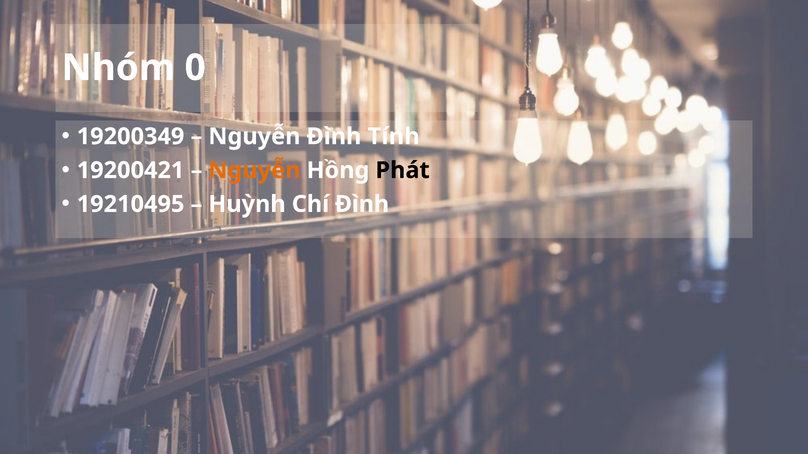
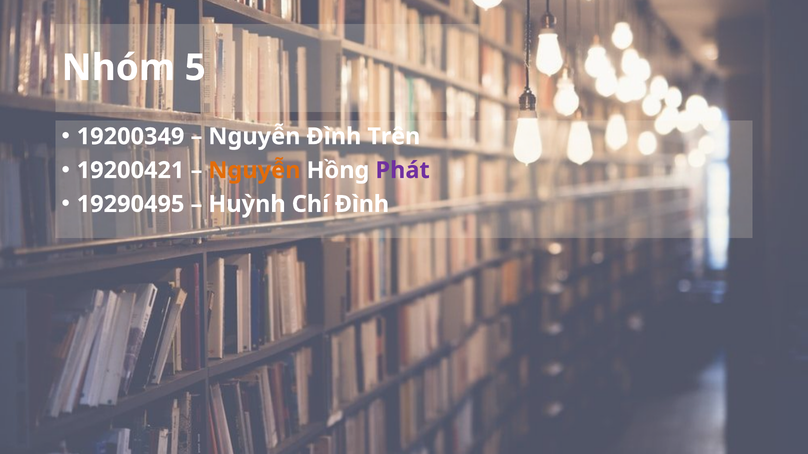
0: 0 -> 5
Tính: Tính -> Trên
Phát colour: black -> purple
19210495: 19210495 -> 19290495
